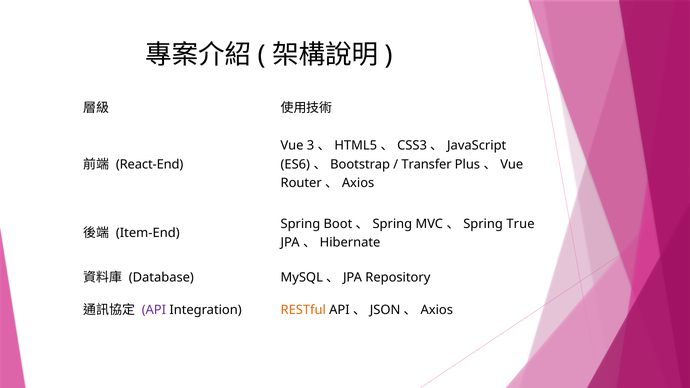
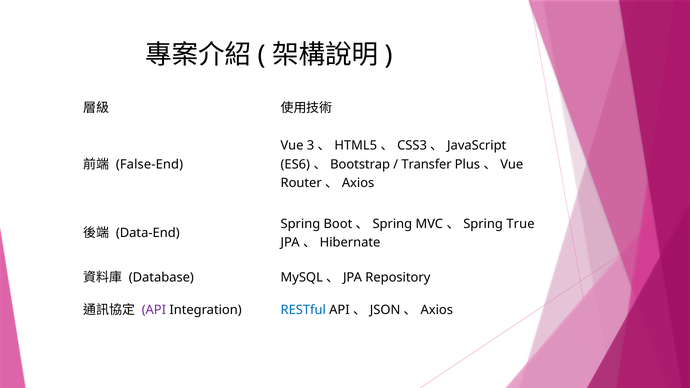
React-End: React-End -> False-End
Item-End: Item-End -> Data-End
RESTful colour: orange -> blue
